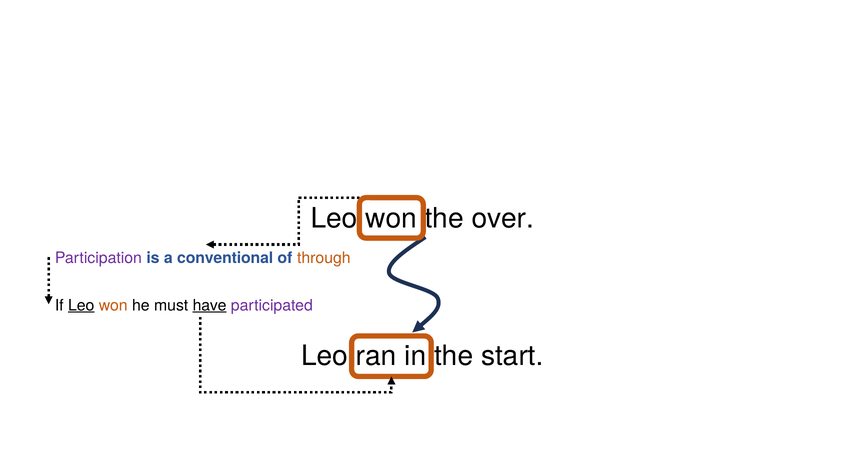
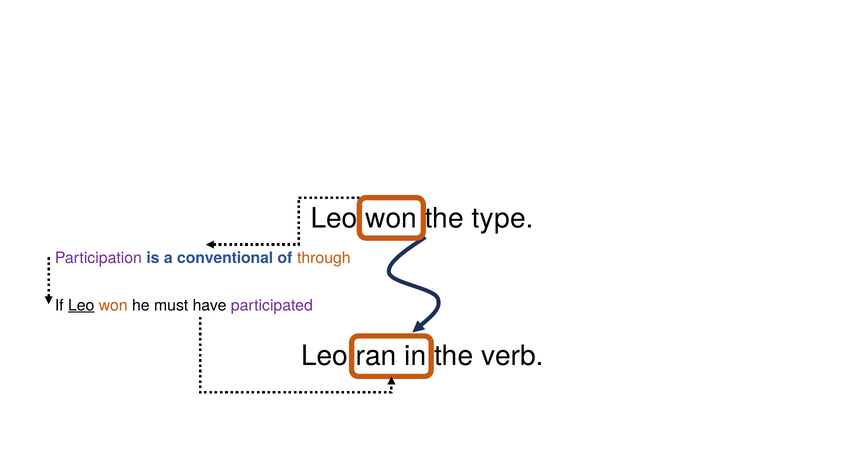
over: over -> type
have underline: present -> none
start: start -> verb
